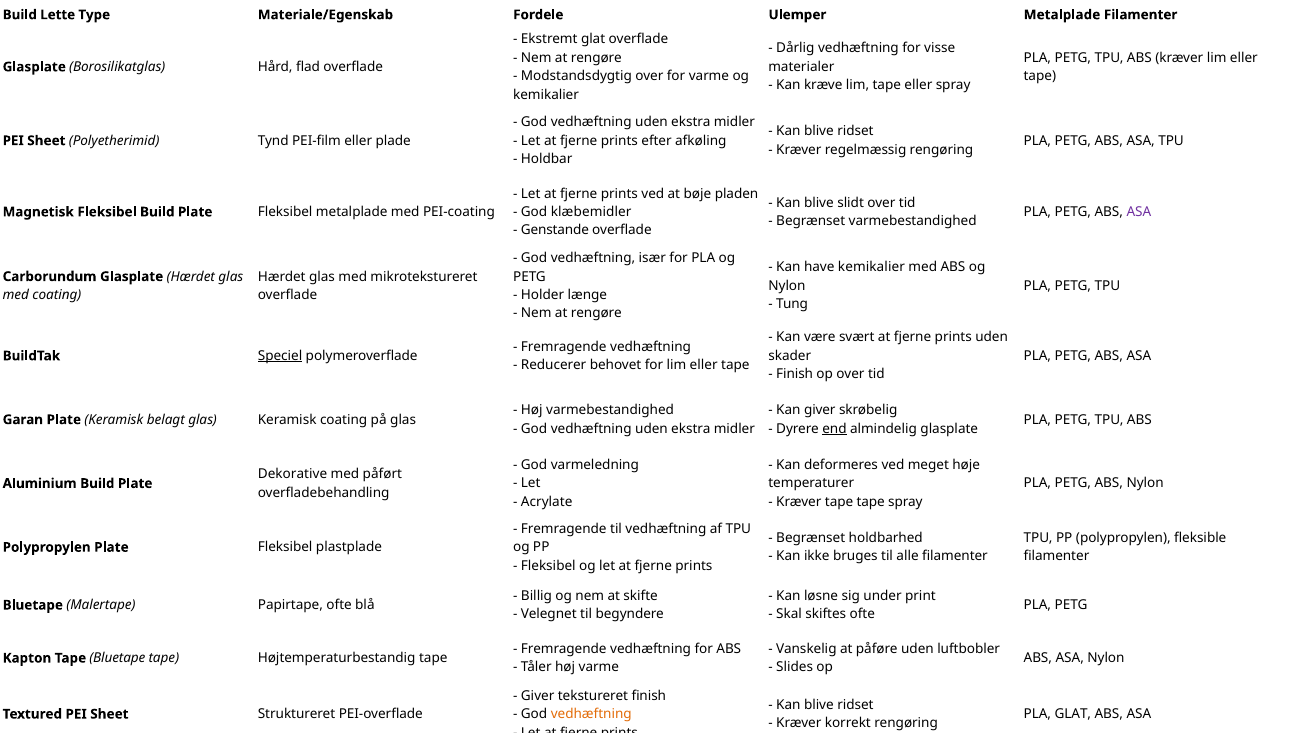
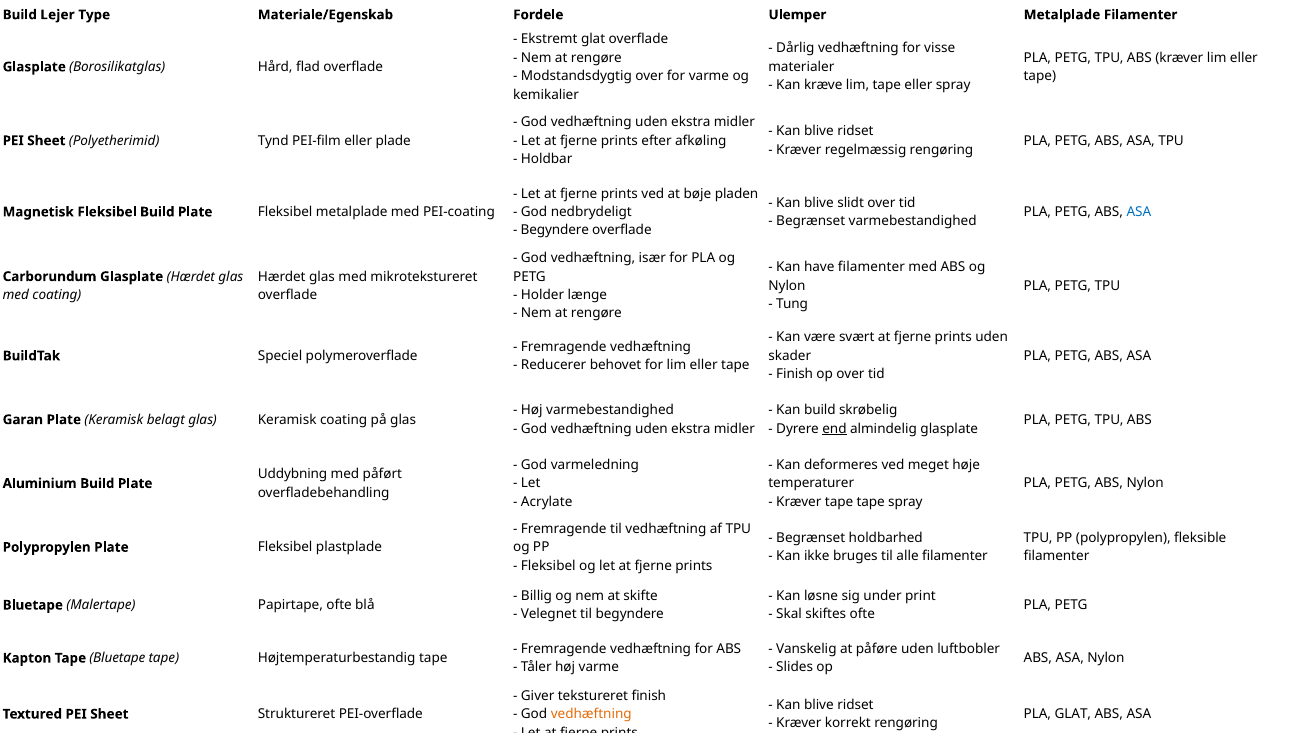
Lette: Lette -> Lejer
klæbemidler: klæbemidler -> nedbrydeligt
ASA at (1139, 212) colour: purple -> blue
Genstande at (555, 230): Genstande -> Begyndere
have kemikalier: kemikalier -> filamenter
Speciel underline: present -> none
Kan giver: giver -> build
Dekorative: Dekorative -> Uddybning
